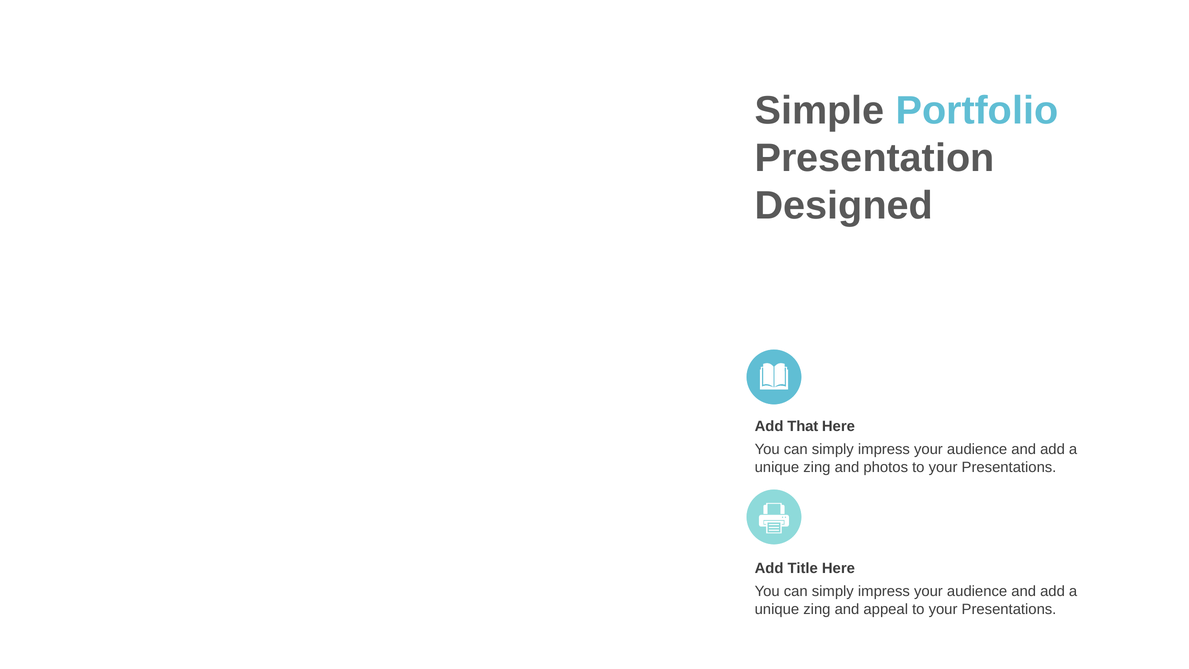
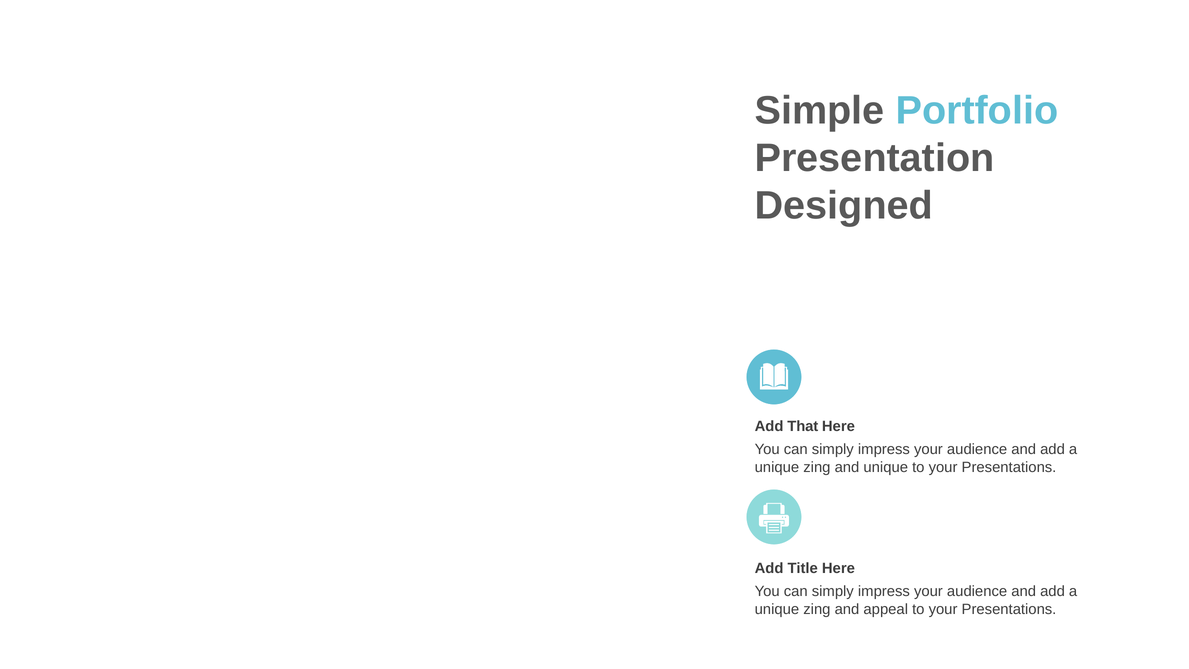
and photos: photos -> unique
